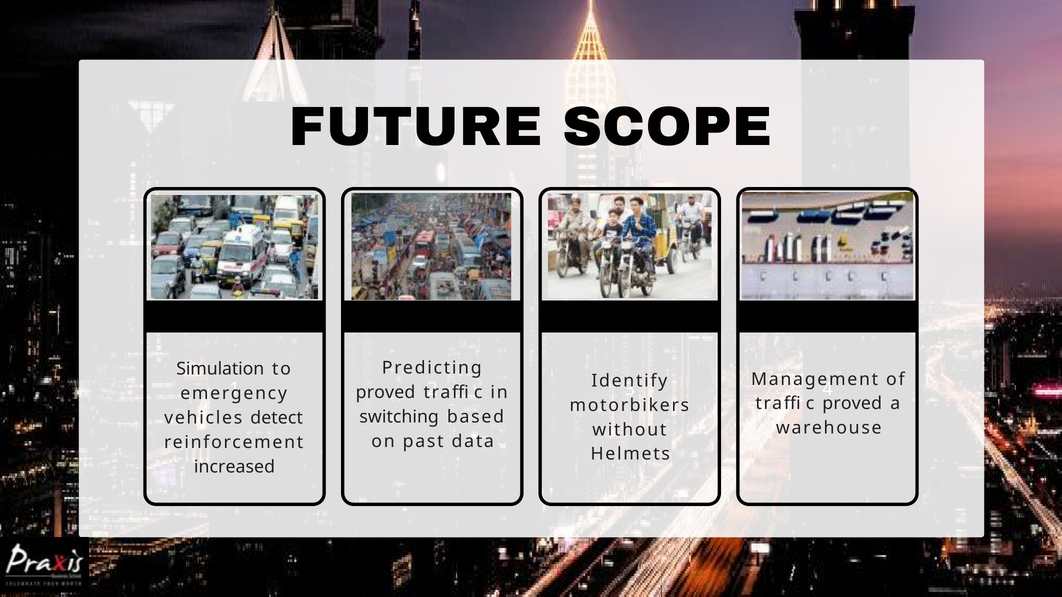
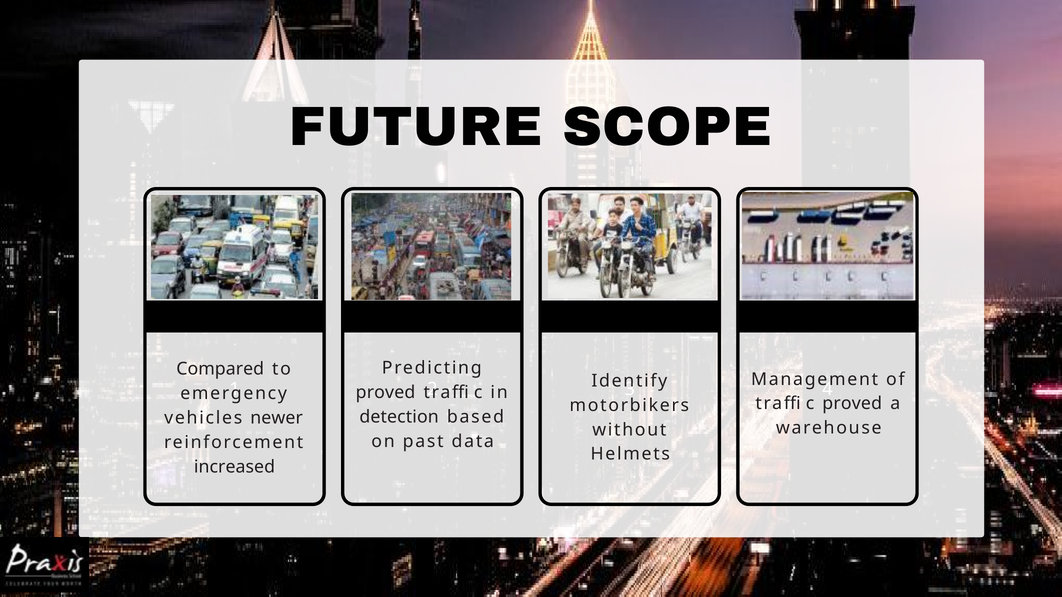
Simulation: Simulation -> Compared
switching: switching -> detection
detect: detect -> newer
